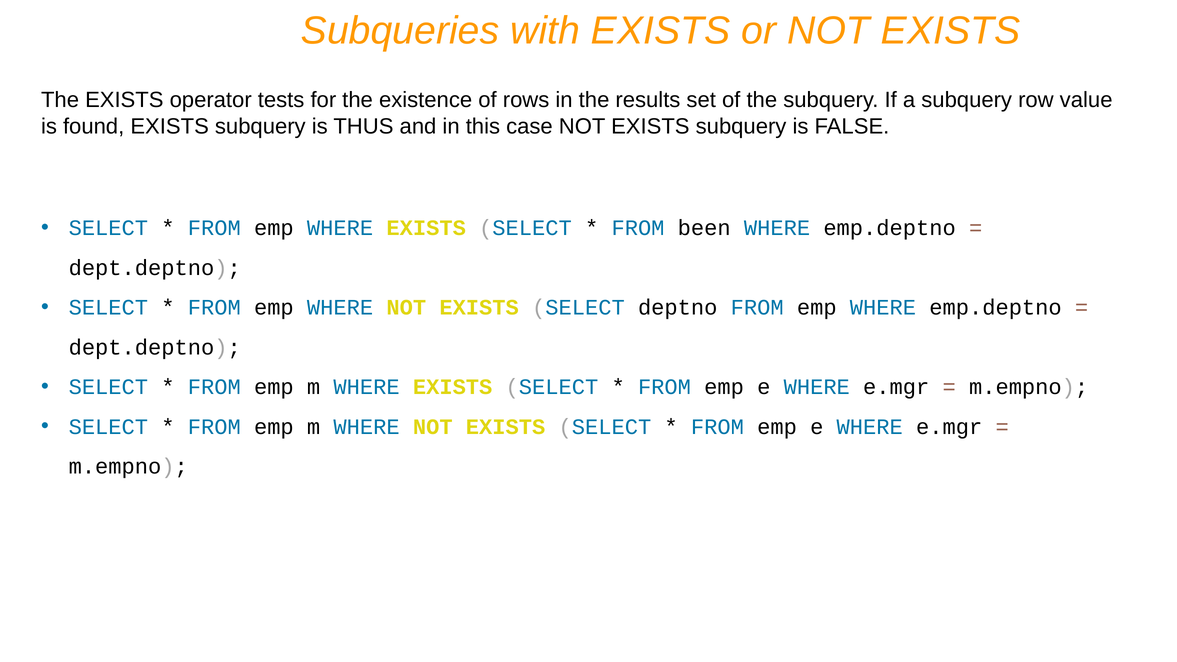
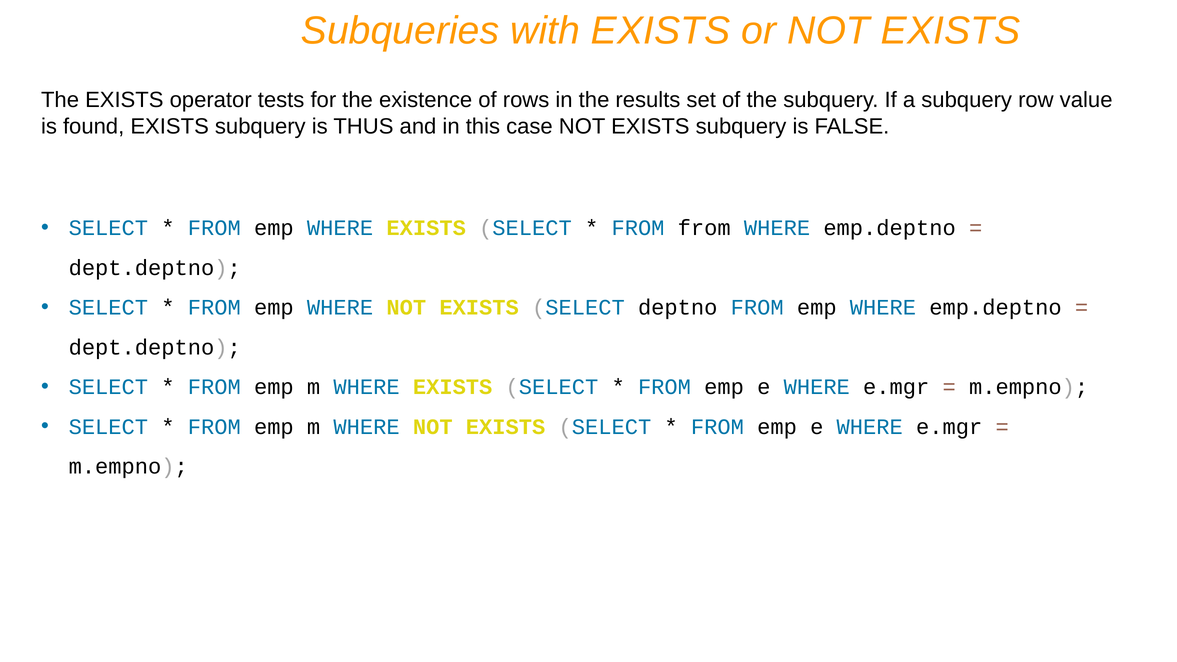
FROM been: been -> from
